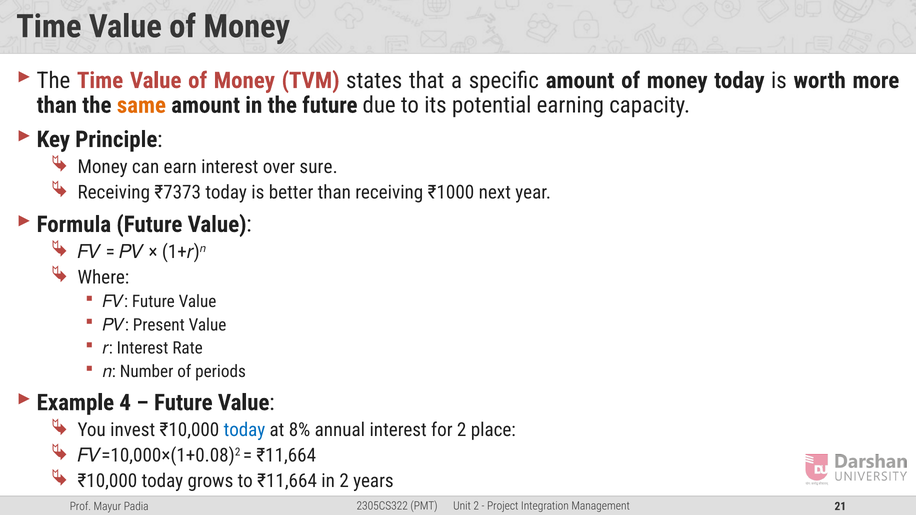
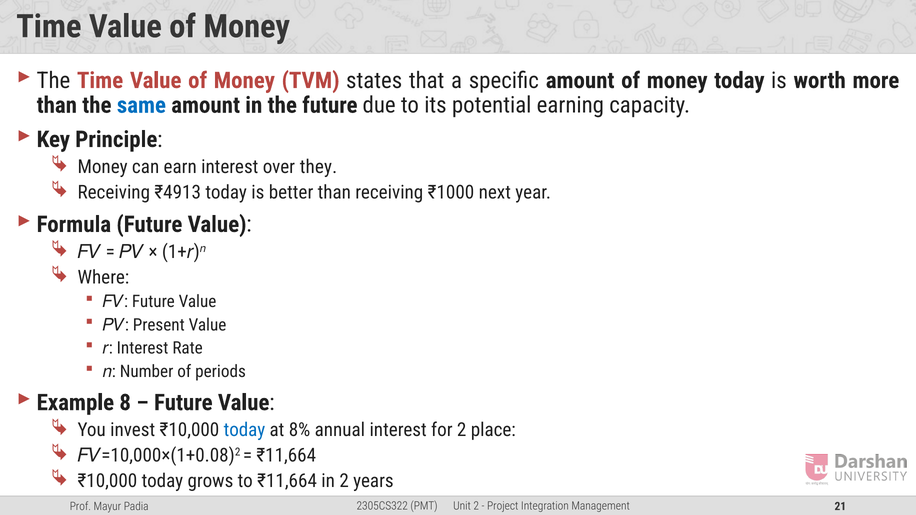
same colour: orange -> blue
sure: sure -> they
₹7373: ₹7373 -> ₹4913
4: 4 -> 8
